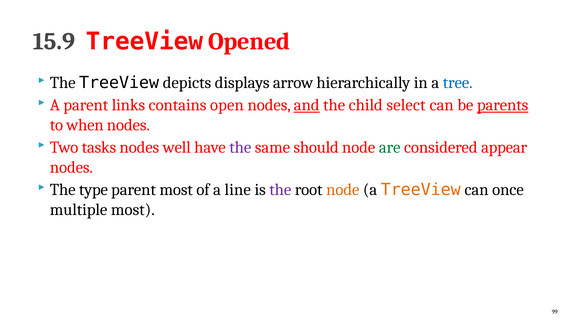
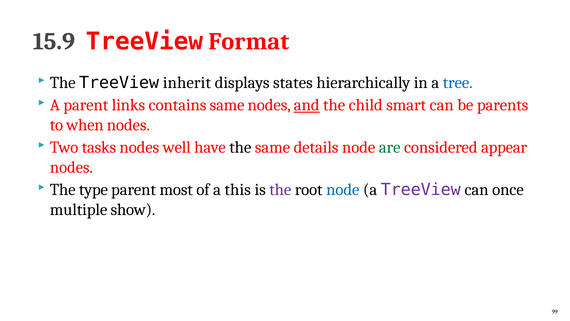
Opened: Opened -> Format
depicts: depicts -> inherit
arrow: arrow -> states
contains open: open -> same
select: select -> smart
parents underline: present -> none
the at (240, 147) colour: purple -> black
should: should -> details
line: line -> this
node at (343, 189) colour: orange -> blue
TreeView at (421, 189) colour: orange -> purple
multiple most: most -> show
